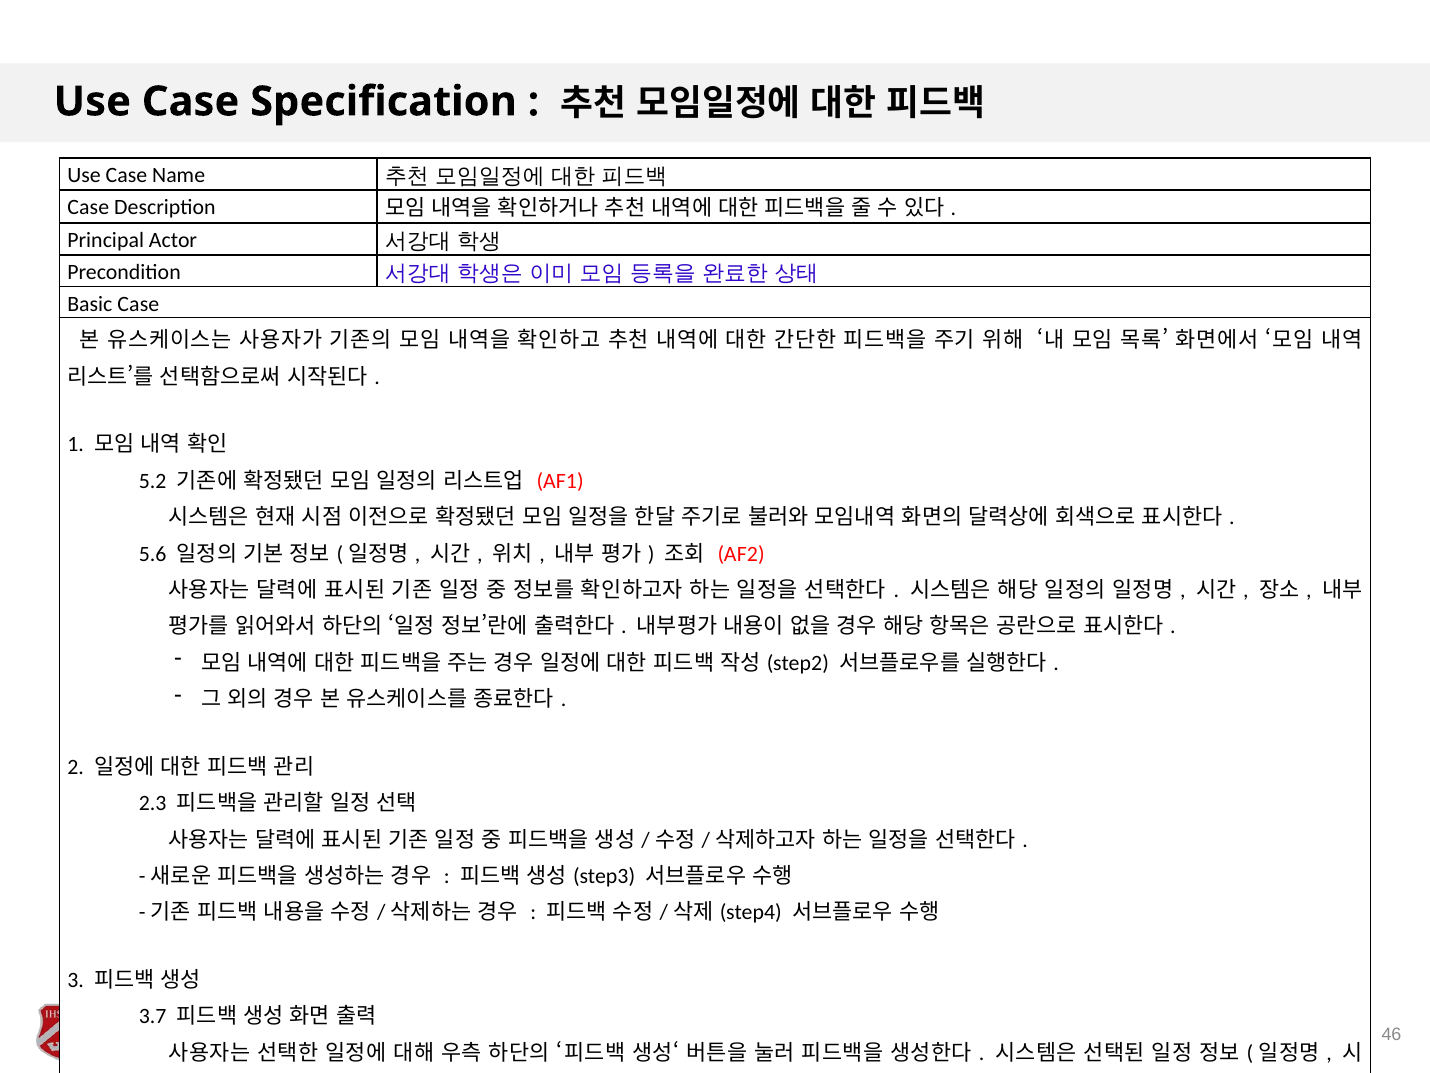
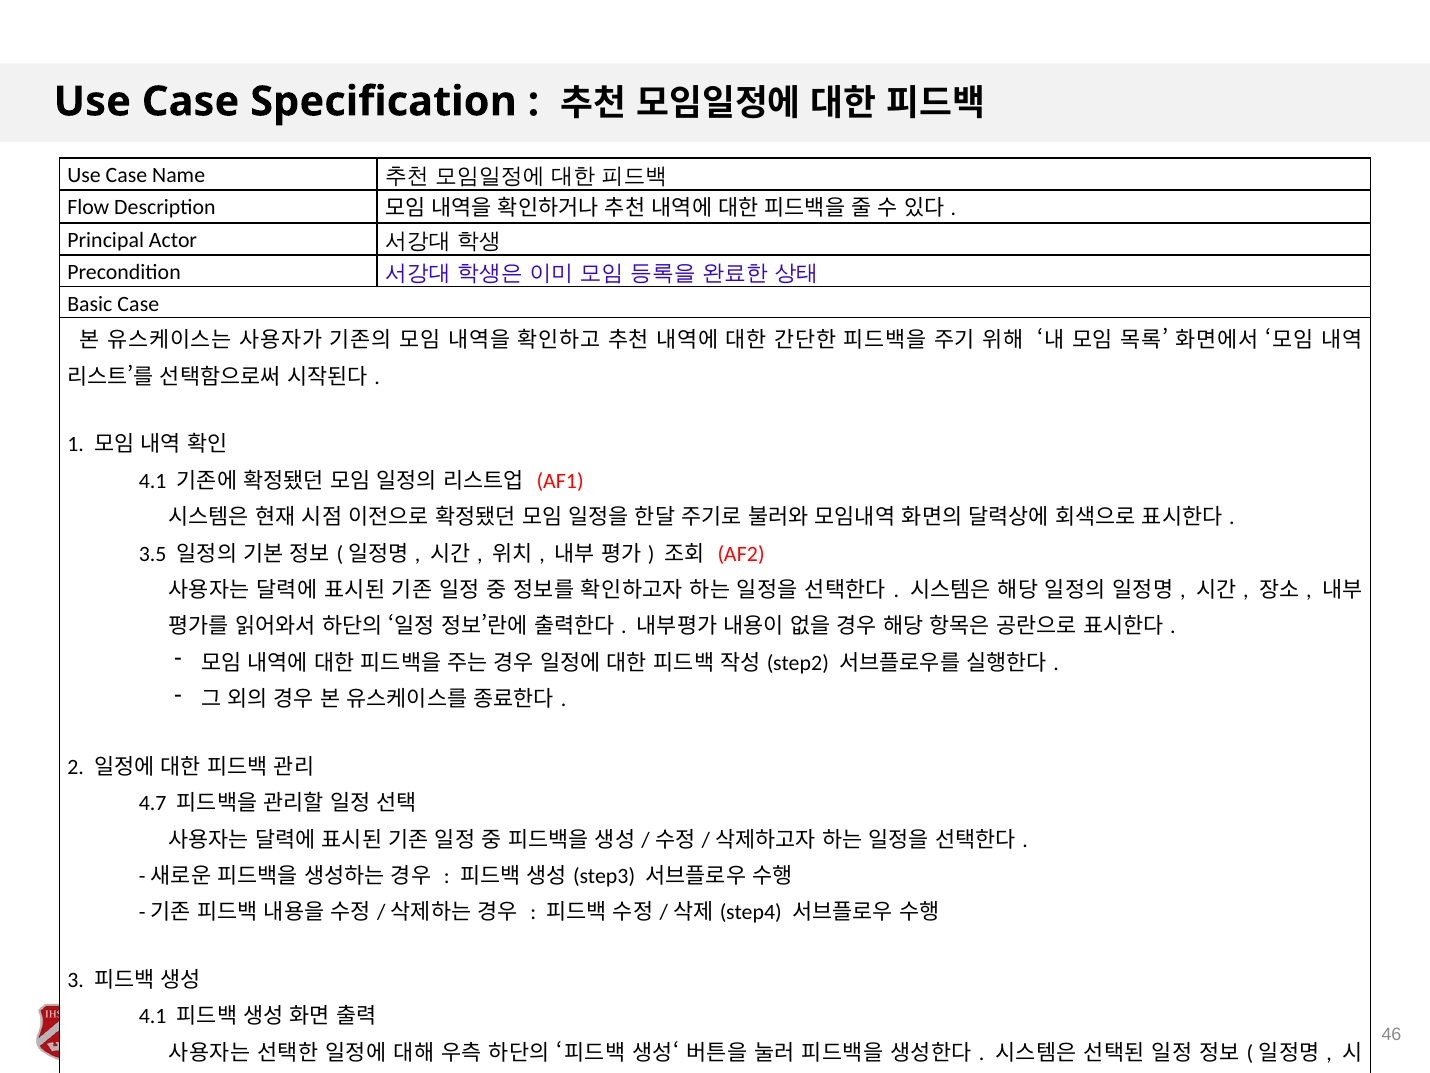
Case at (88, 207): Case -> Flow
5.2 at (153, 481): 5.2 -> 4.1
5.6: 5.6 -> 3.5
2.3: 2.3 -> 4.7
3.7 at (153, 1016): 3.7 -> 4.1
